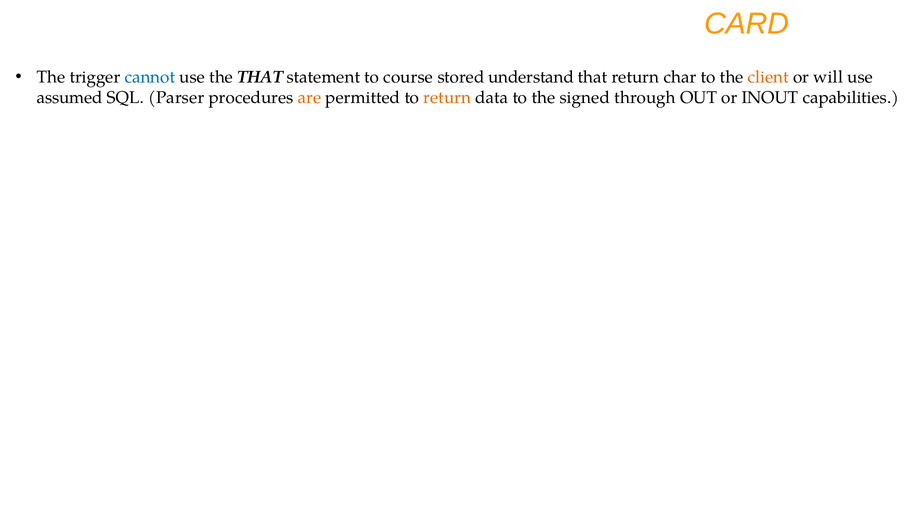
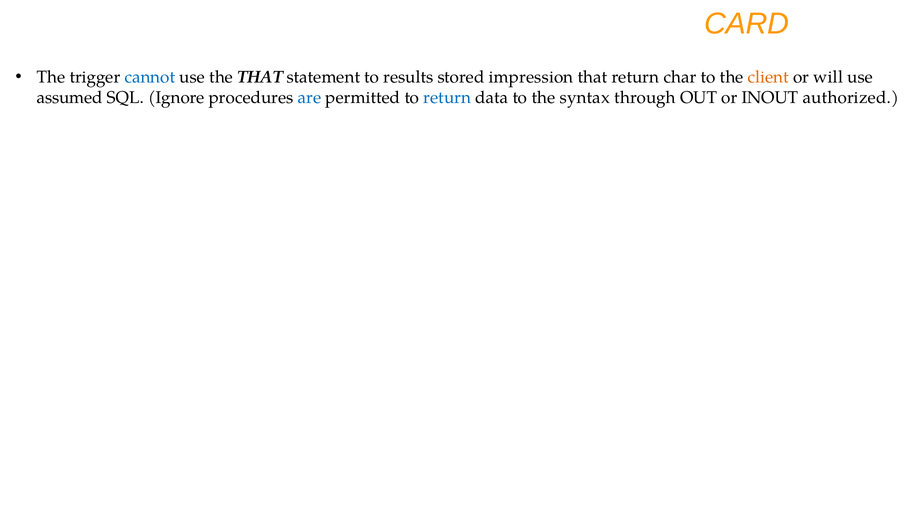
course: course -> results
understand: understand -> impression
Parser: Parser -> Ignore
are colour: orange -> blue
return at (447, 98) colour: orange -> blue
signed: signed -> syntax
capabilities: capabilities -> authorized
